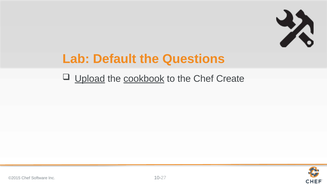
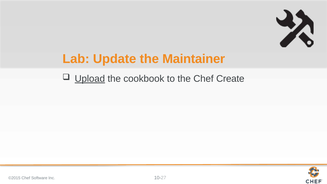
Default: Default -> Update
Questions: Questions -> Maintainer
cookbook underline: present -> none
